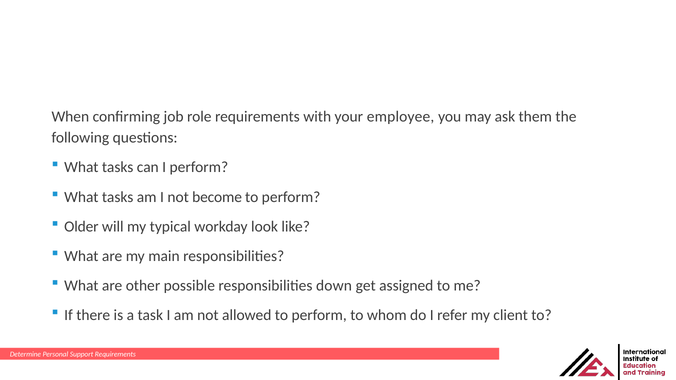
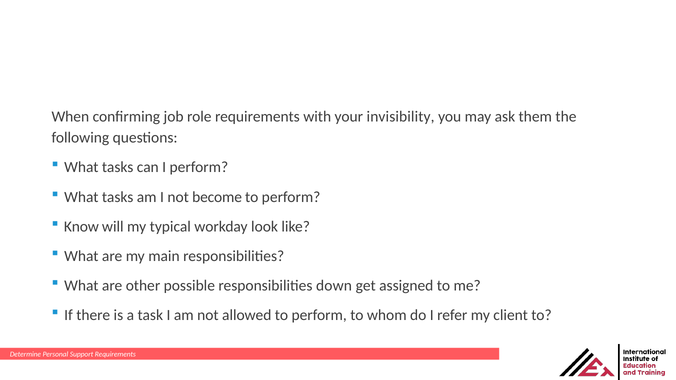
employee: employee -> invisibility
Older: Older -> Know
